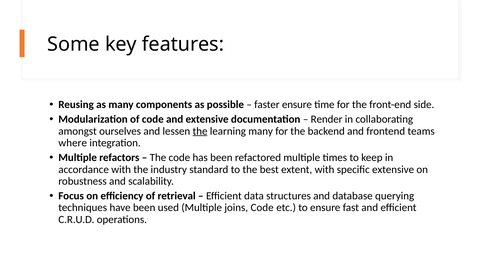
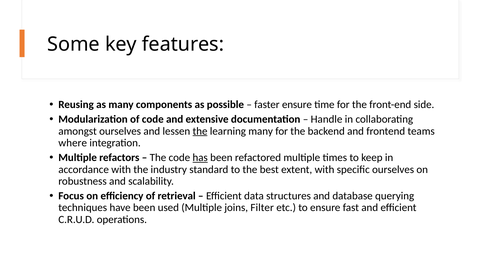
Render: Render -> Handle
has underline: none -> present
specific extensive: extensive -> ourselves
joins Code: Code -> Filter
